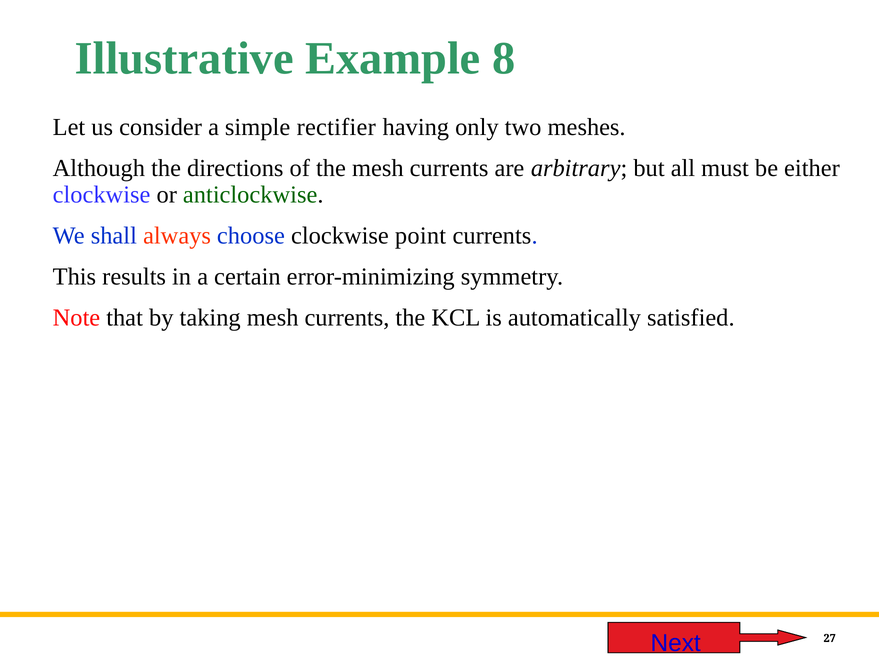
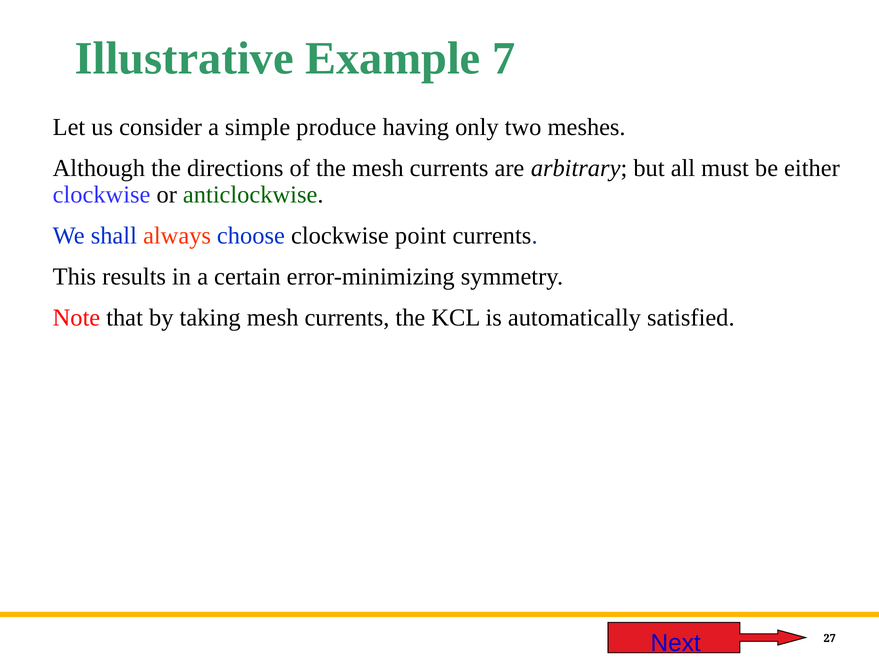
8: 8 -> 7
rectifier: rectifier -> produce
